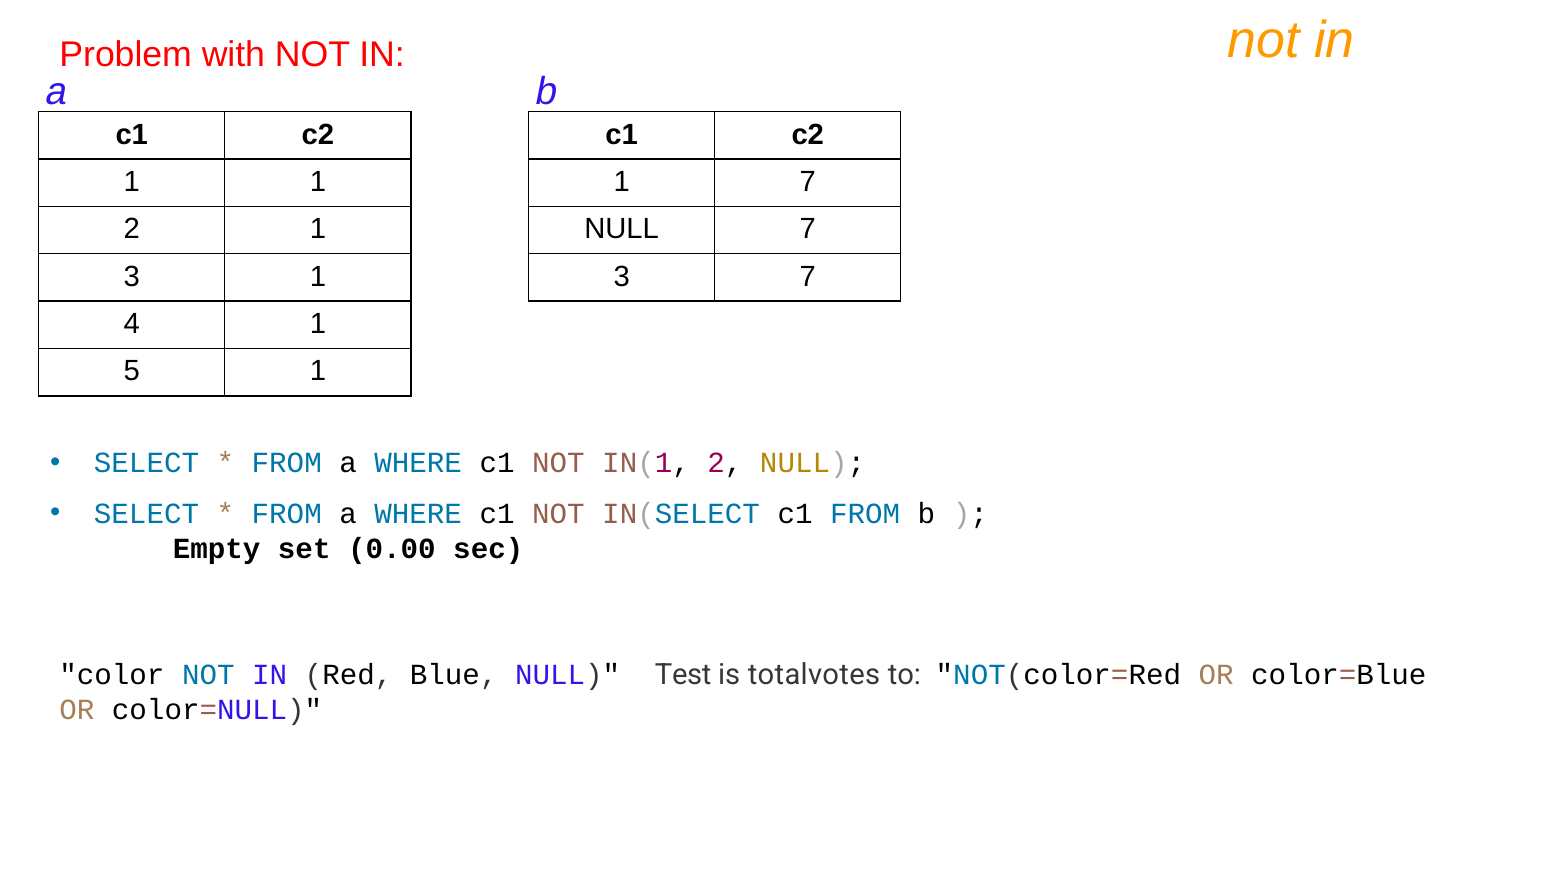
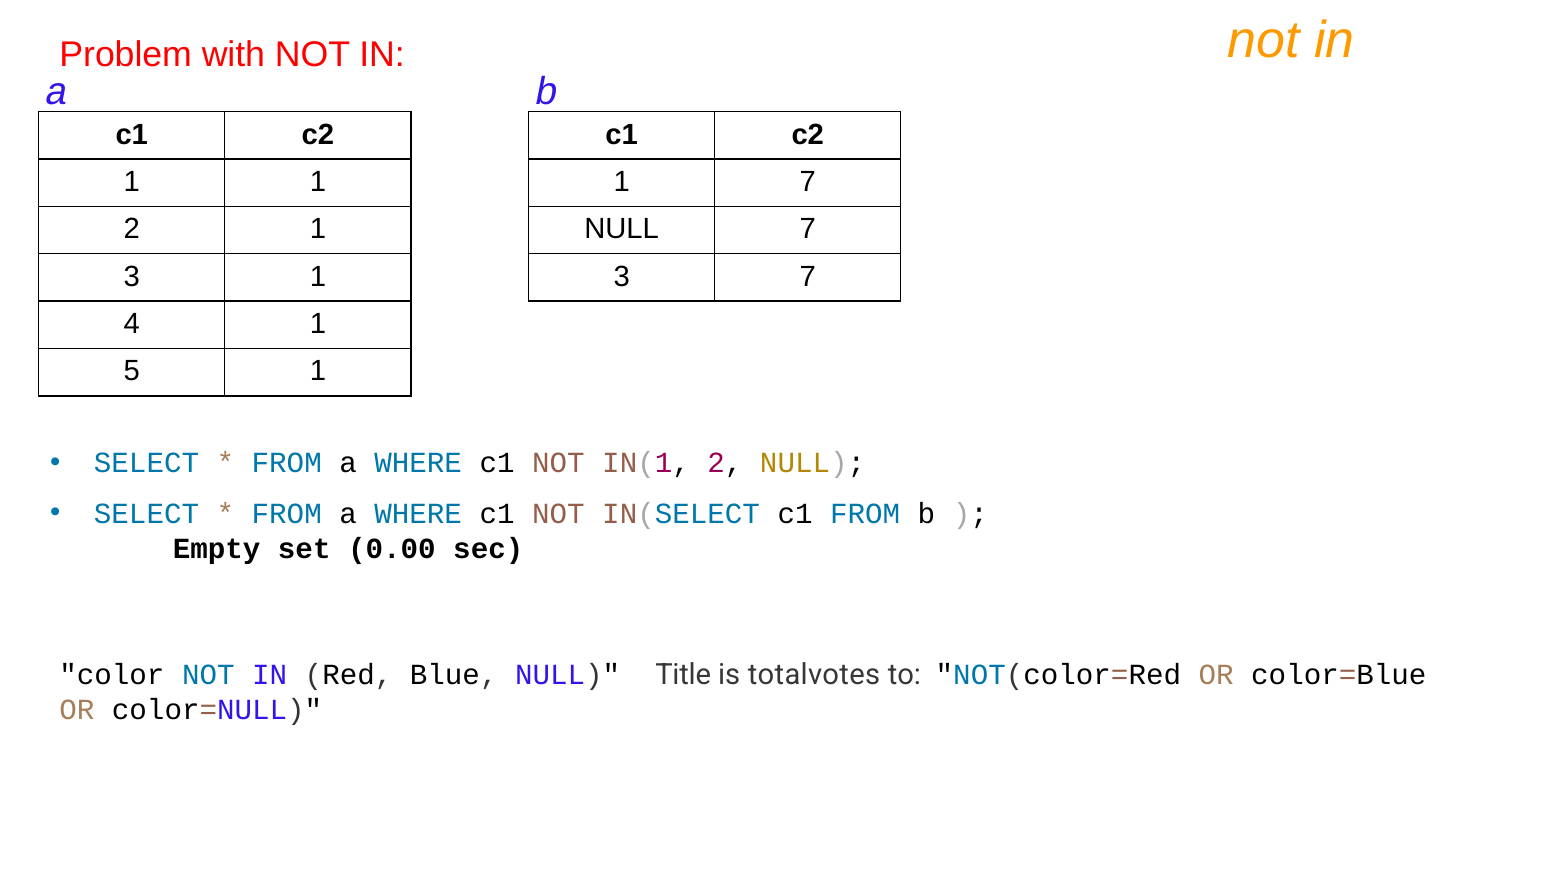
Test: Test -> Title
